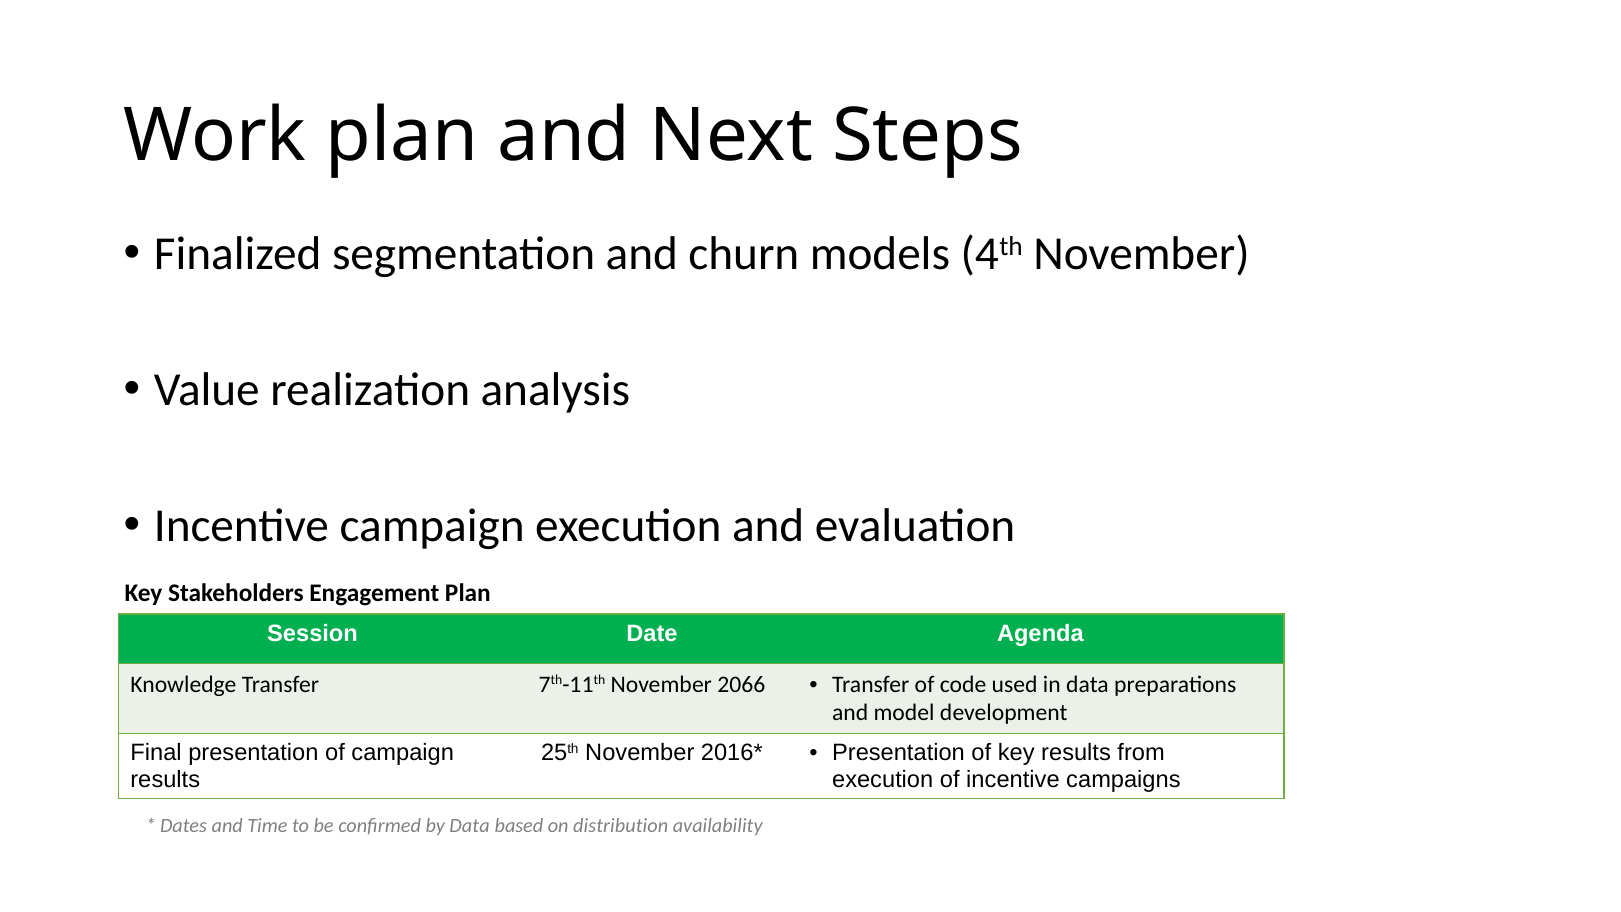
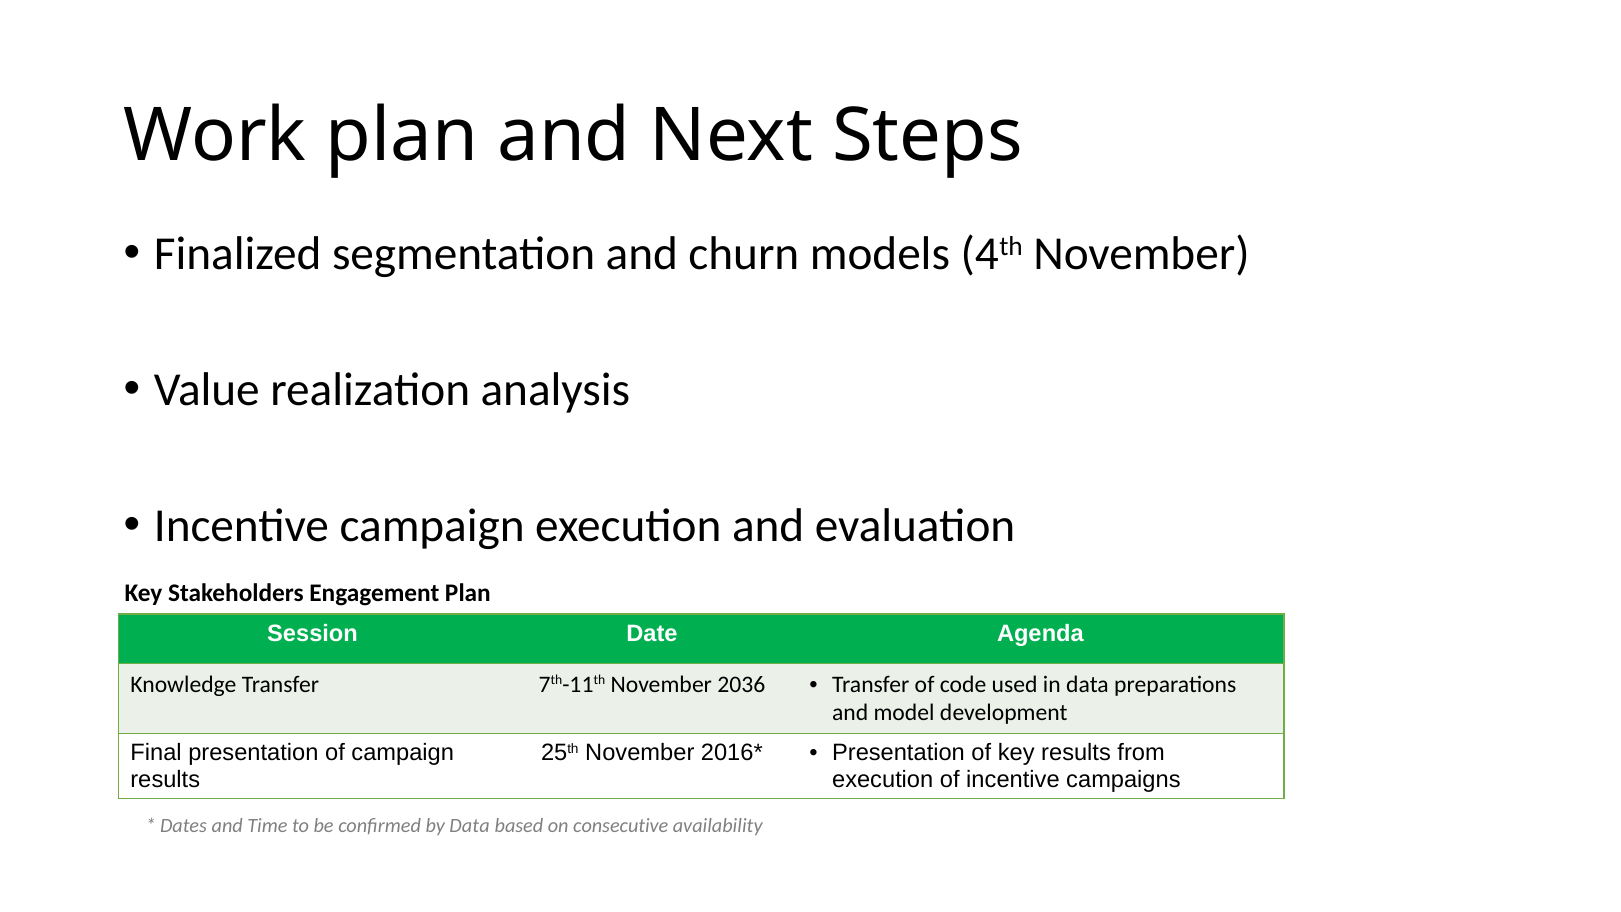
2066: 2066 -> 2036
distribution: distribution -> consecutive
